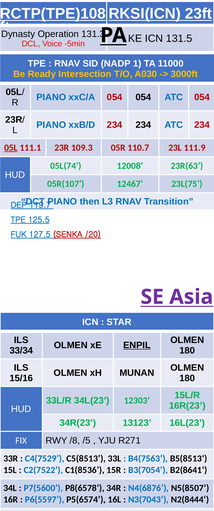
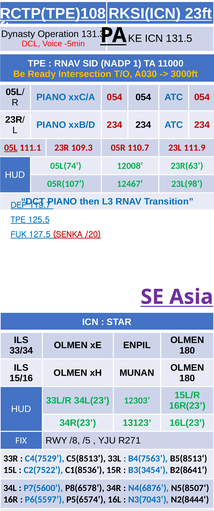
23L(75: 23L(75 -> 23L(98
ENPIL underline: present -> none
B3(7054‘: B3(7054‘ -> B3(3454‘
